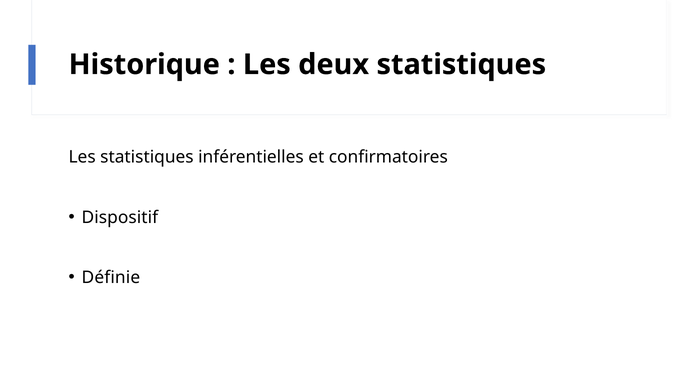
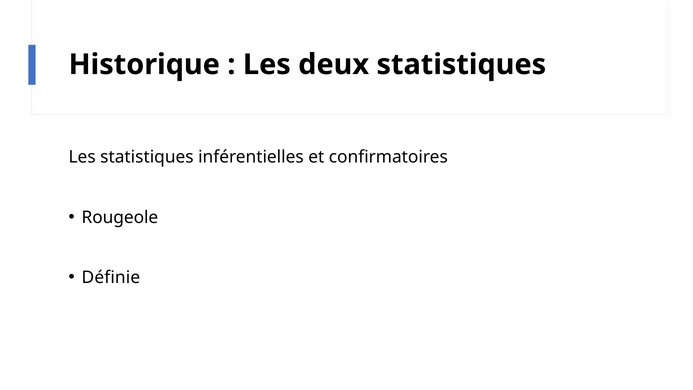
Dispositif: Dispositif -> Rougeole
